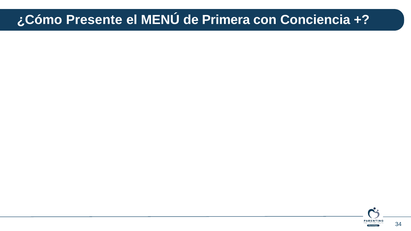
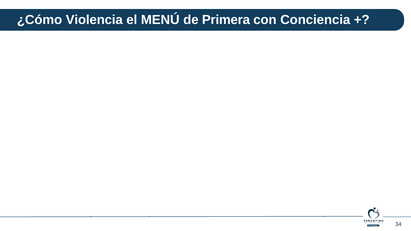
Presente: Presente -> Violencia
